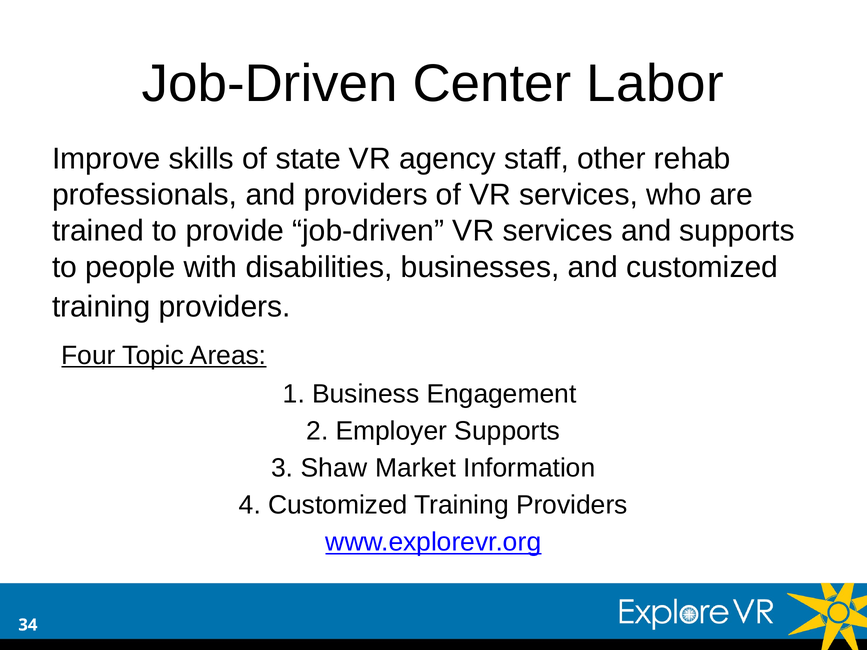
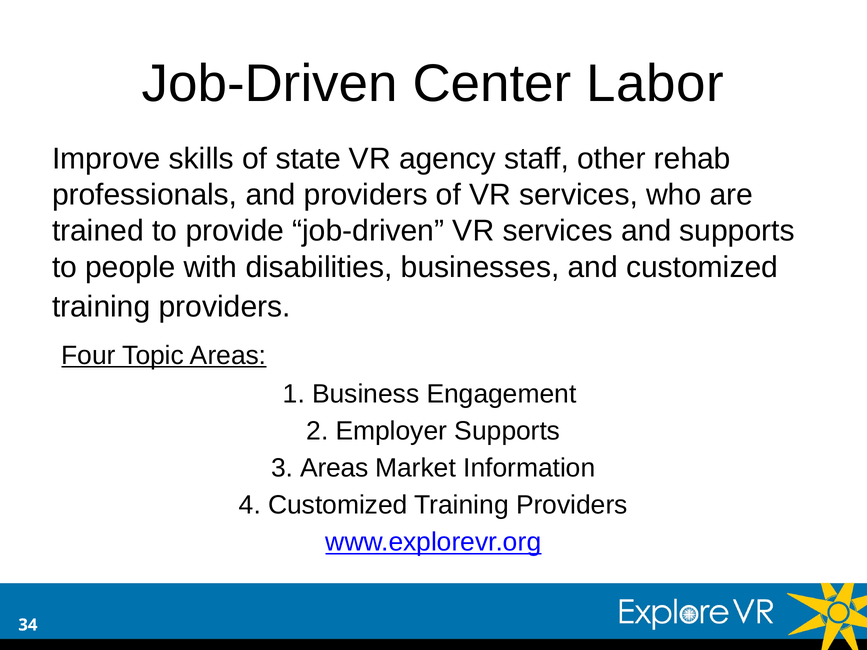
Shaw at (334, 468): Shaw -> Areas
